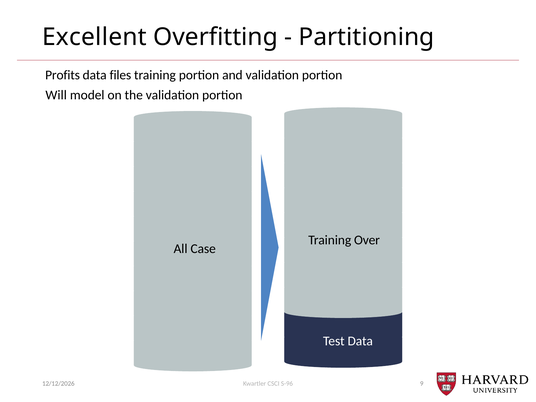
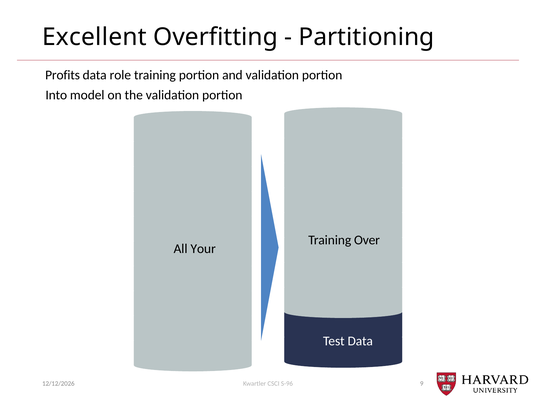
files: files -> role
Will: Will -> Into
Case: Case -> Your
